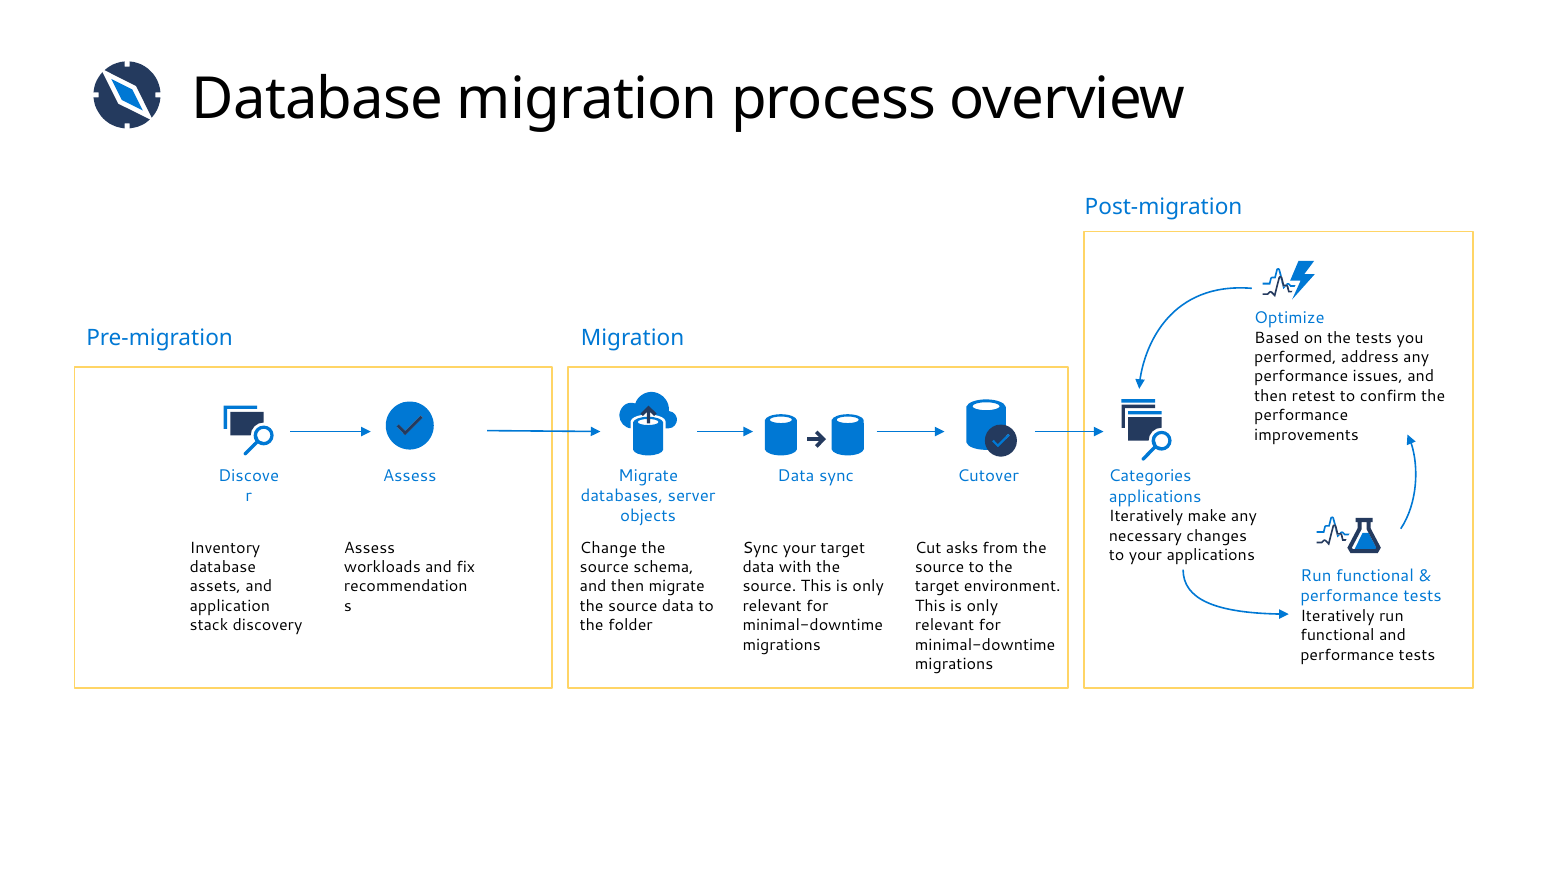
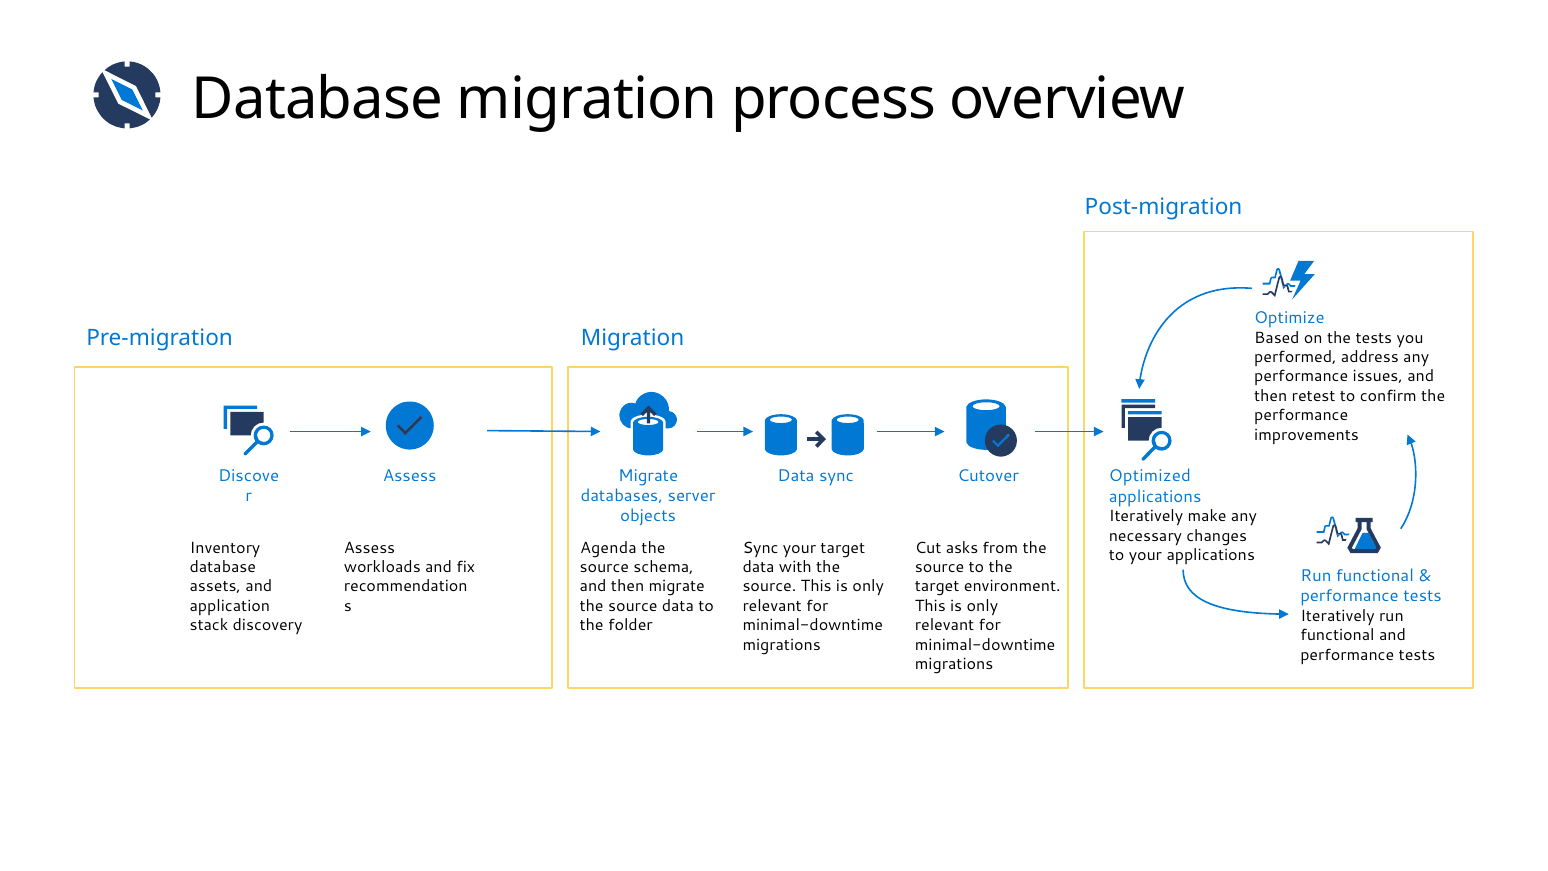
Categories: Categories -> Optimized
Change: Change -> Agenda
